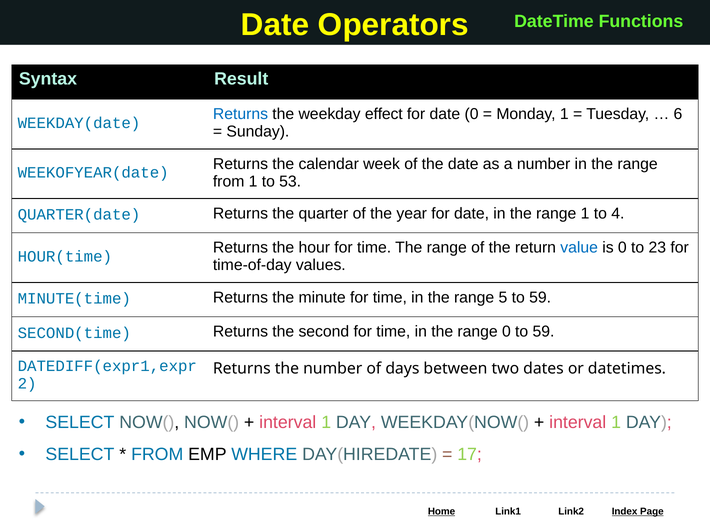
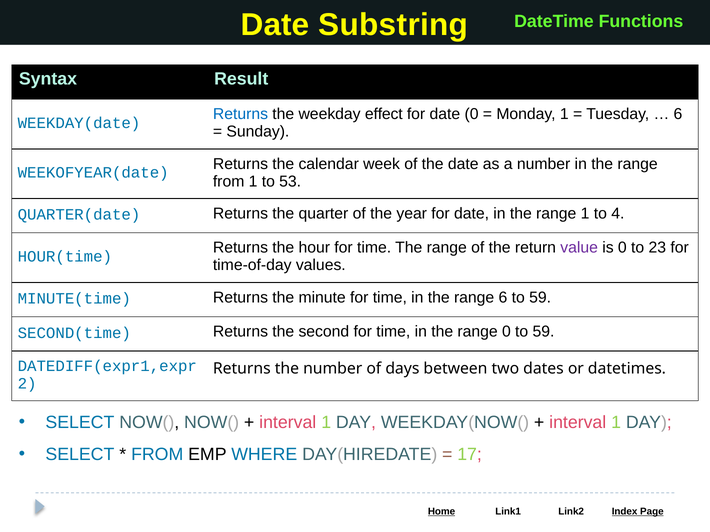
Operators: Operators -> Substring
value colour: blue -> purple
range 5: 5 -> 6
